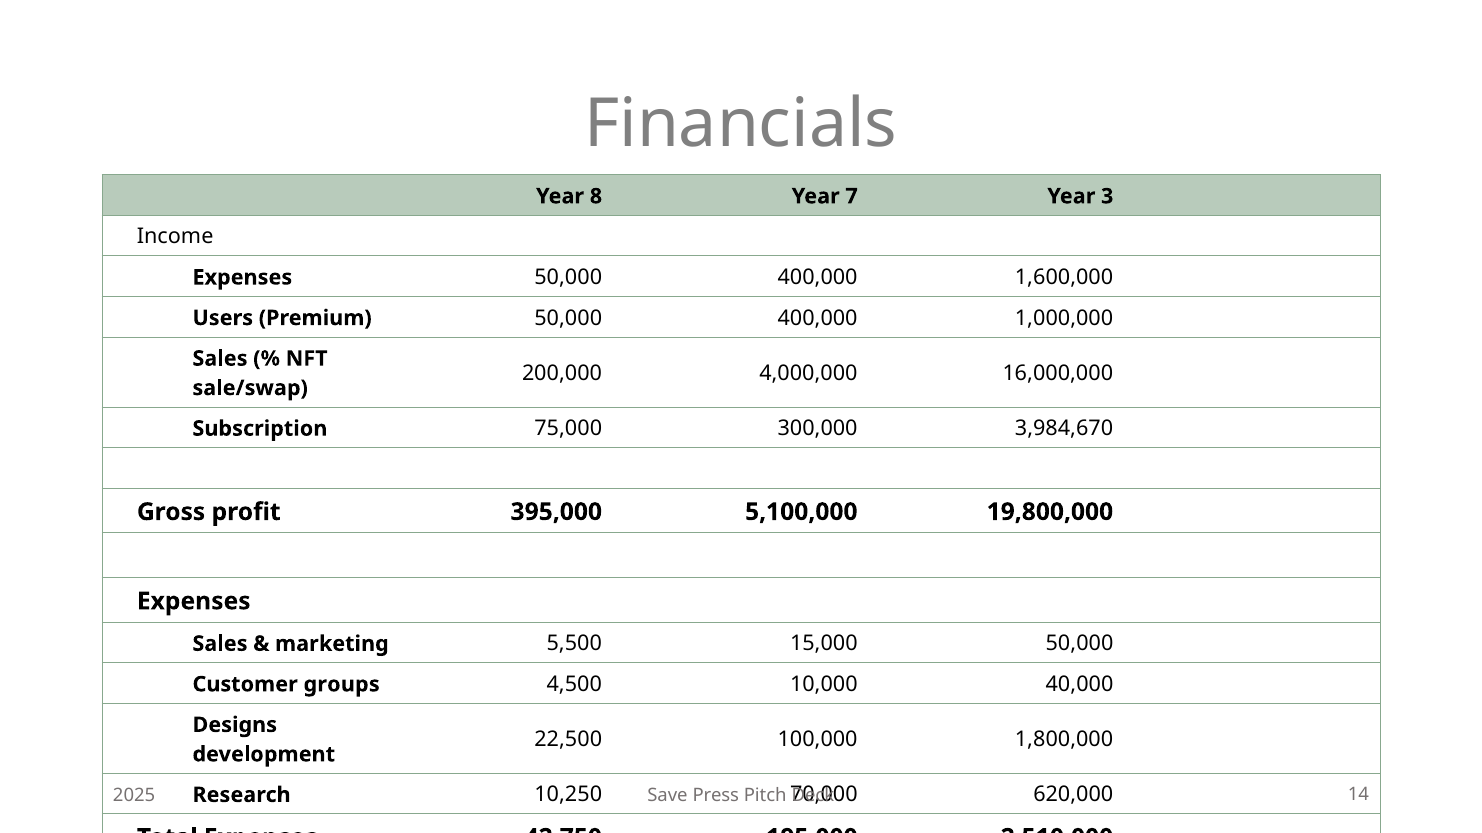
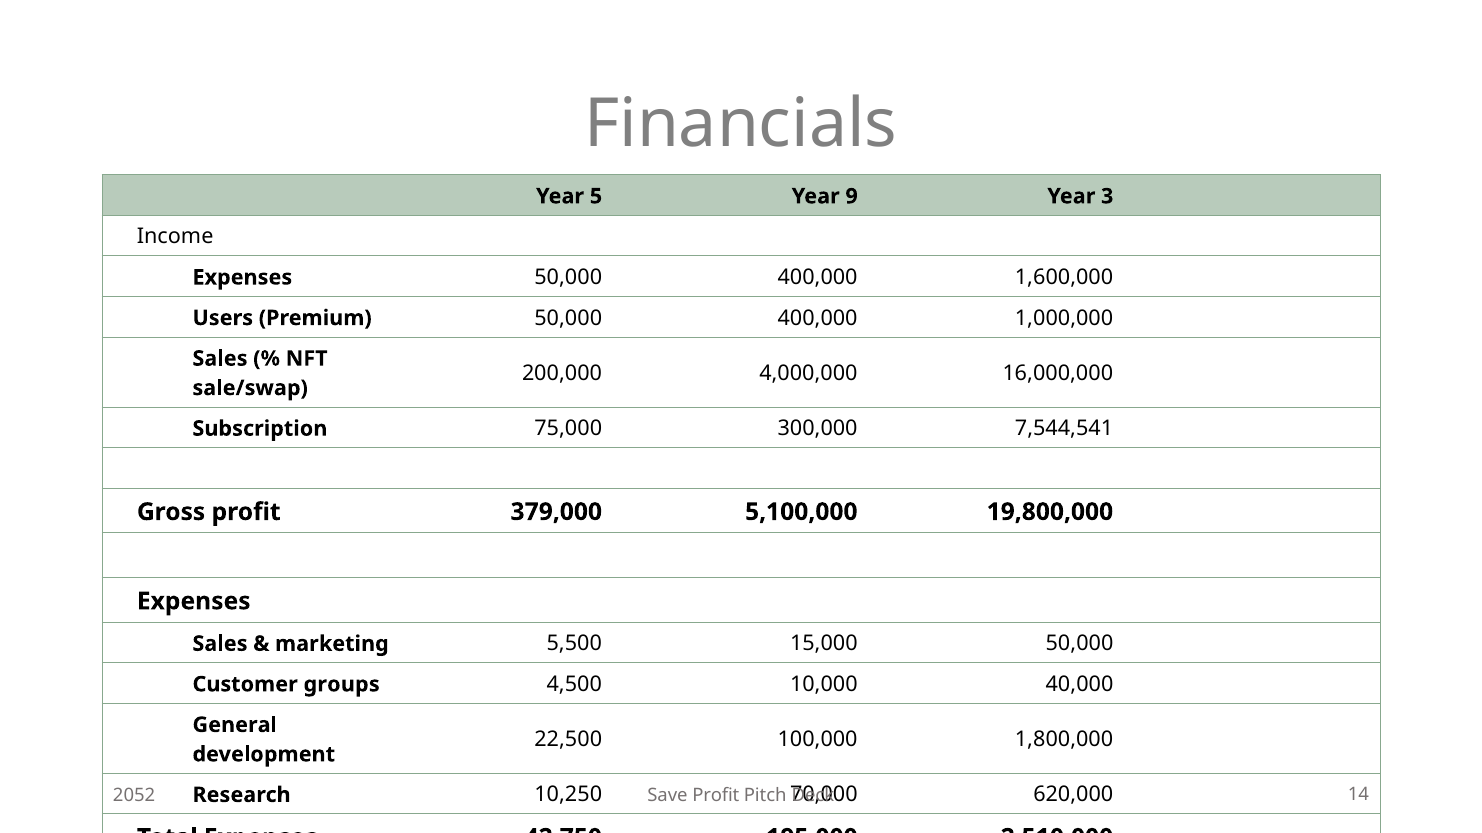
8: 8 -> 5
7: 7 -> 9
3,984,670: 3,984,670 -> 7,544,541
395,000: 395,000 -> 379,000
Designs: Designs -> General
2025: 2025 -> 2052
Save Press: Press -> Profit
